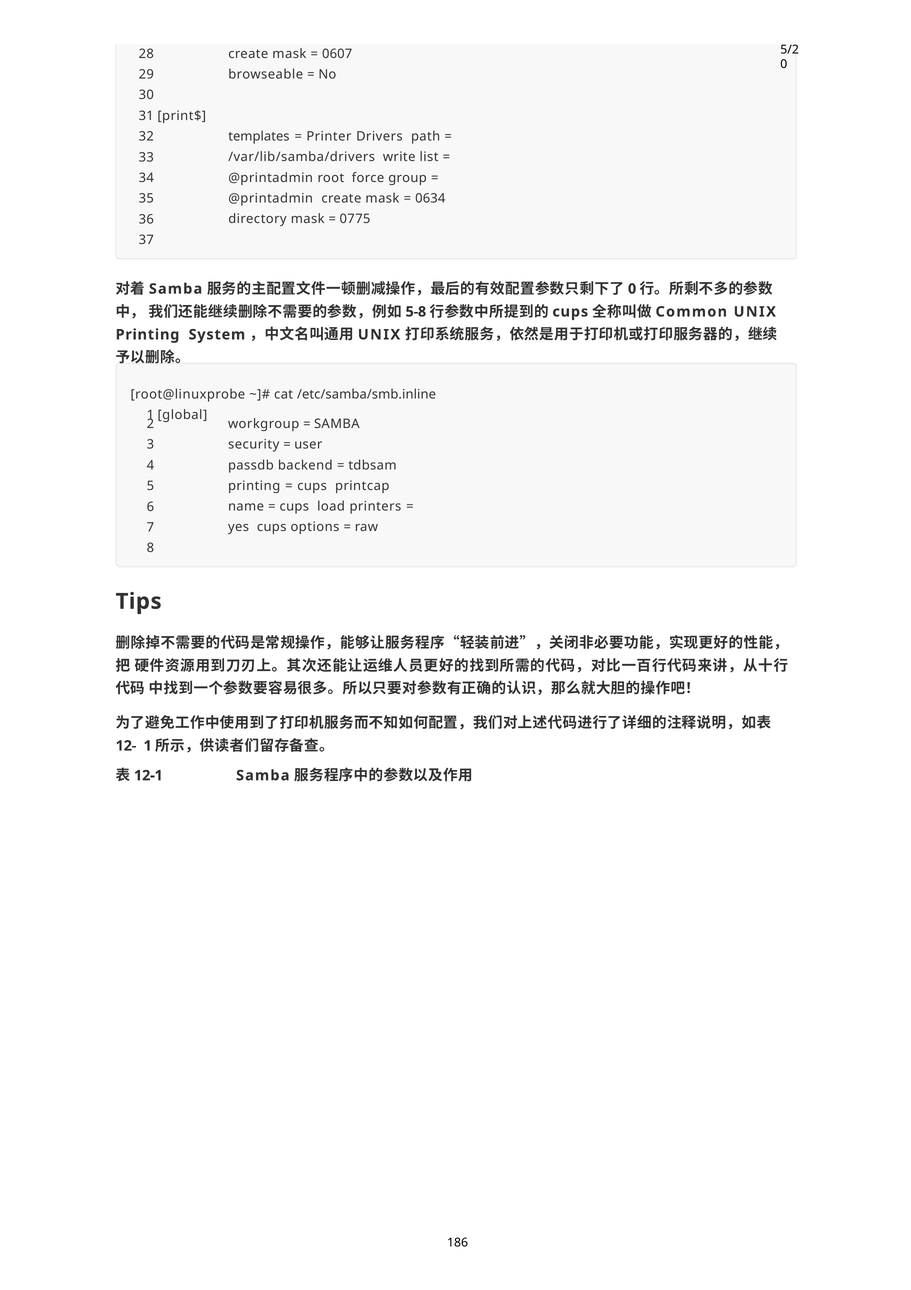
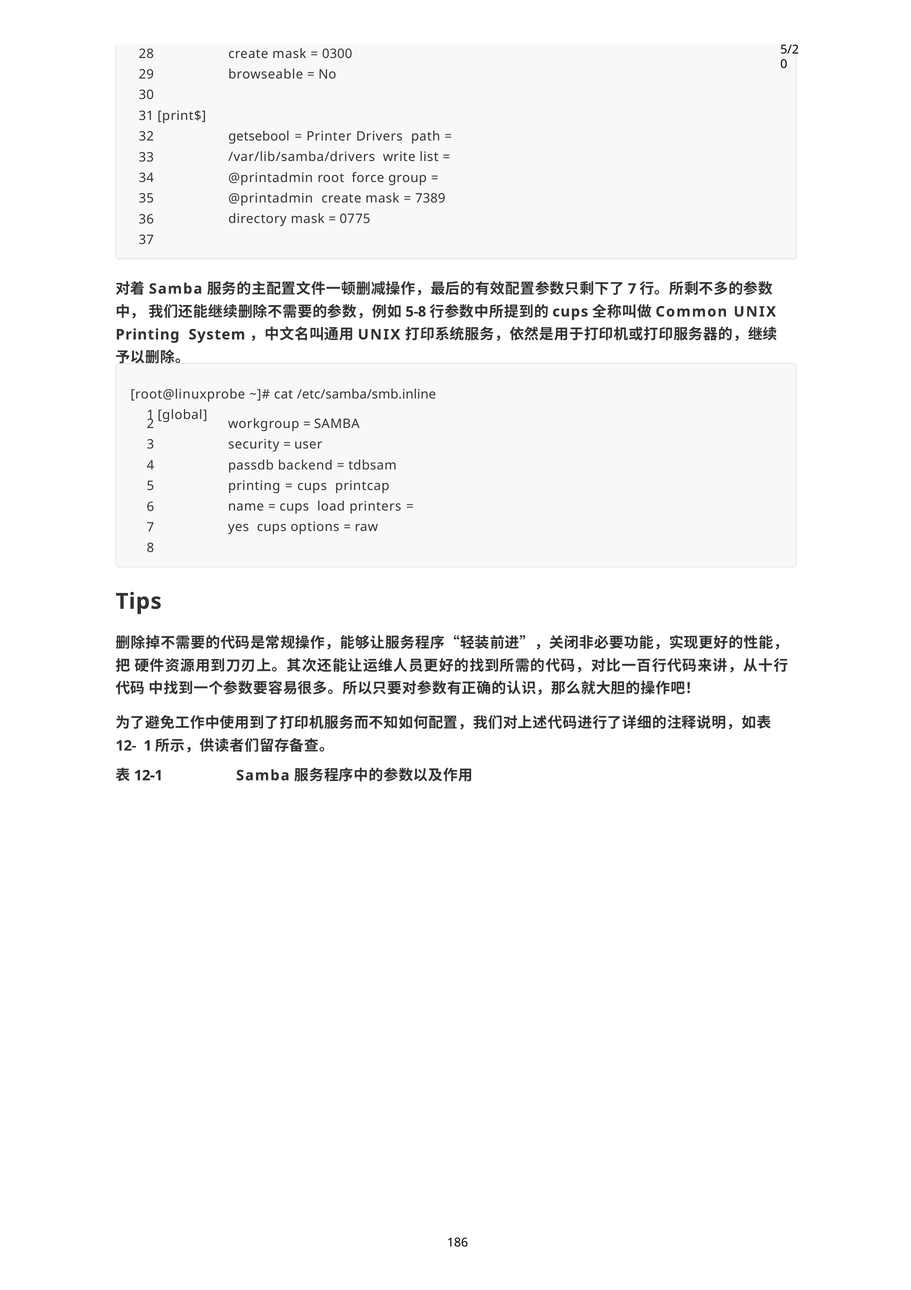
0607: 0607 -> 0300
templates: templates -> getsebool
0634: 0634 -> 7389
0 at (632, 289): 0 -> 7
